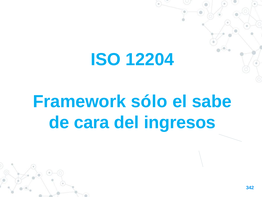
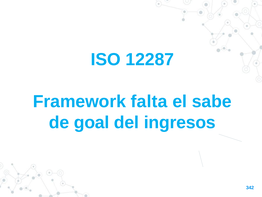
12204: 12204 -> 12287
sólo: sólo -> falta
cara: cara -> goal
